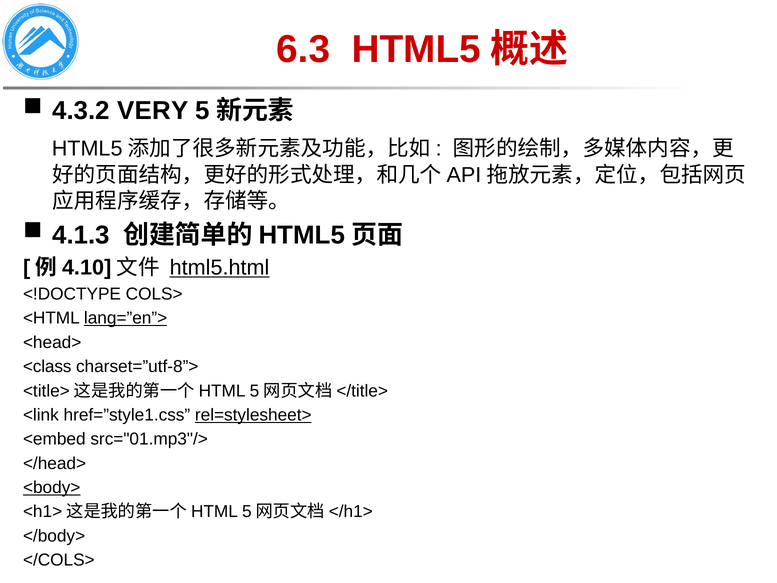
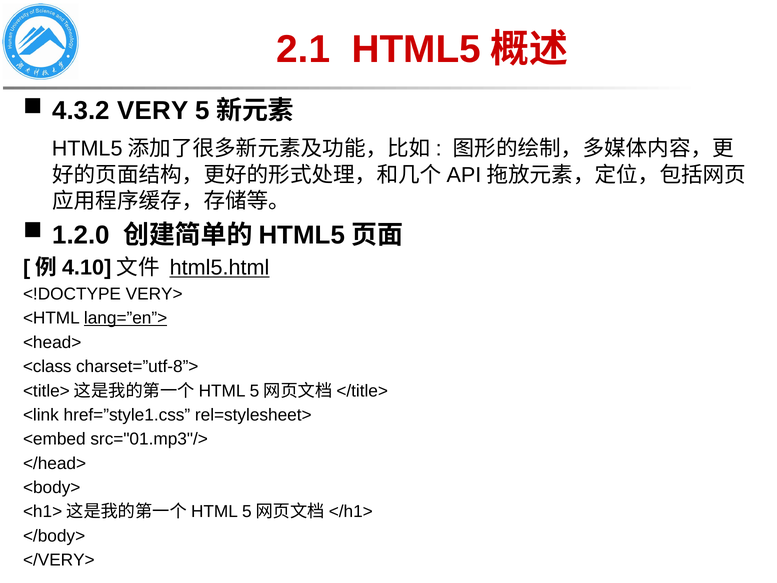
6.3: 6.3 -> 2.1
4.1.3: 4.1.3 -> 1.2.0
COLS>: COLS> -> VERY>
rel=stylesheet> underline: present -> none
<body> underline: present -> none
</COLS>: </COLS> -> </VERY>
